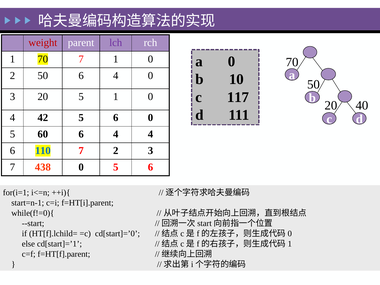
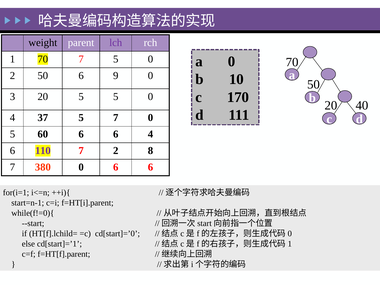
weight colour: red -> black
7 1: 1 -> 5
50 6 4: 4 -> 9
117: 117 -> 170
5 1: 1 -> 5
42: 42 -> 37
6 at (116, 118): 6 -> 7
60 6 4: 4 -> 6
110 colour: blue -> purple
2 3: 3 -> 8
438: 438 -> 380
5 at (116, 167): 5 -> 6
